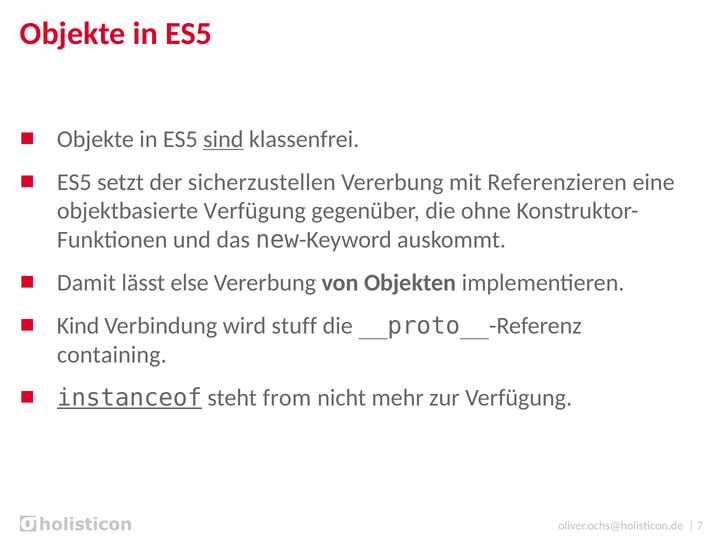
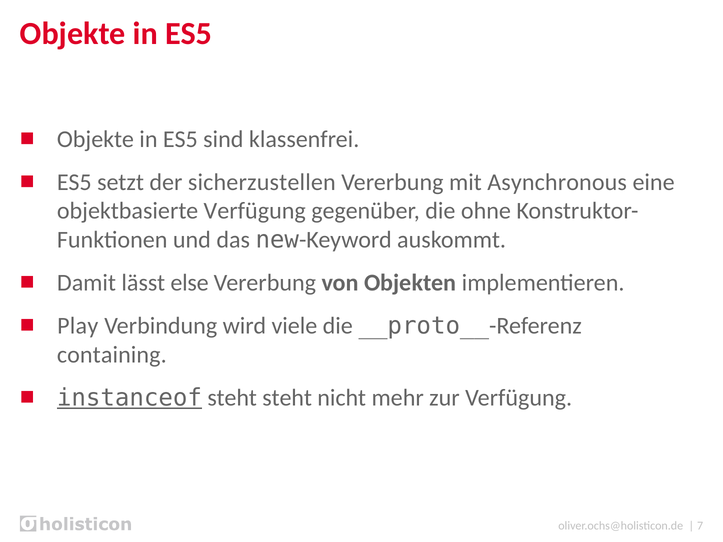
sind underline: present -> none
Referenzieren: Referenzieren -> Asynchronous
Kind: Kind -> Play
stuff: stuff -> viele
steht from: from -> steht
